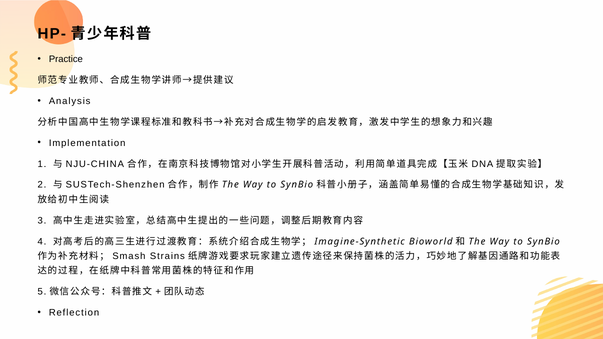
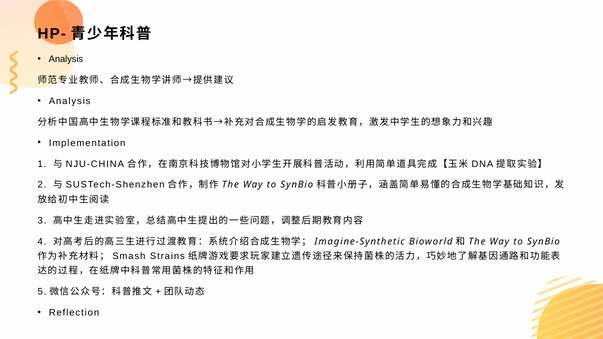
Practice at (66, 59): Practice -> Analysis
